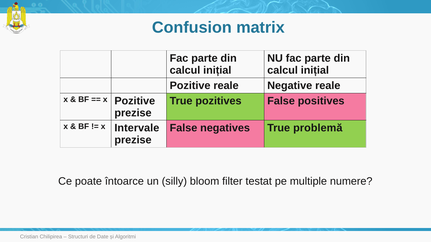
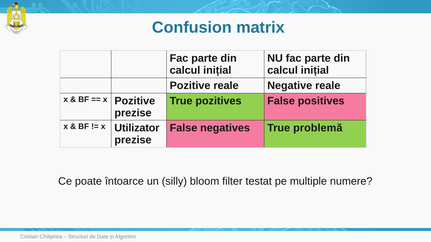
Intervale: Intervale -> Utilizator
